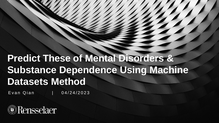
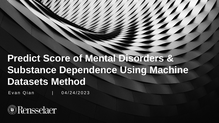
These: These -> Score
